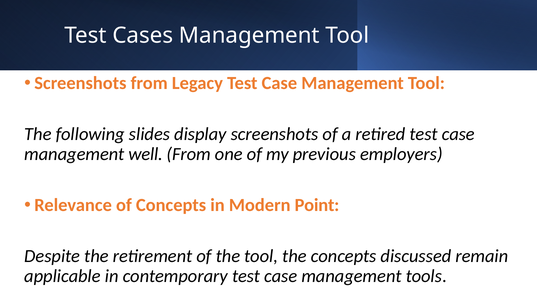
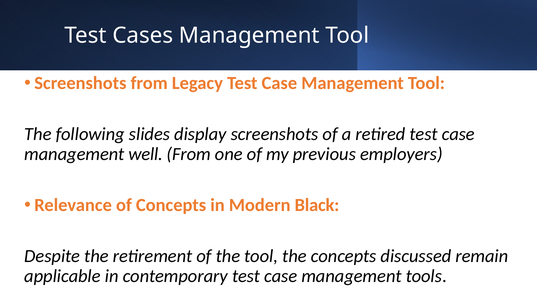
Point: Point -> Black
